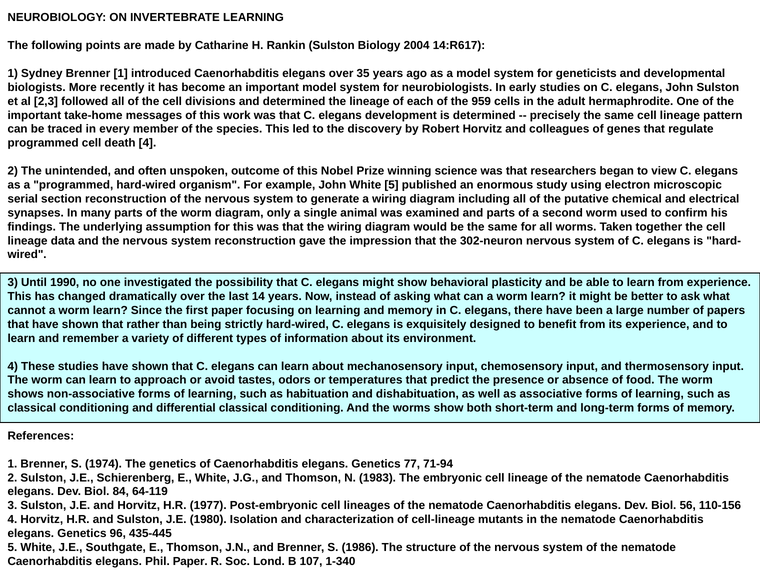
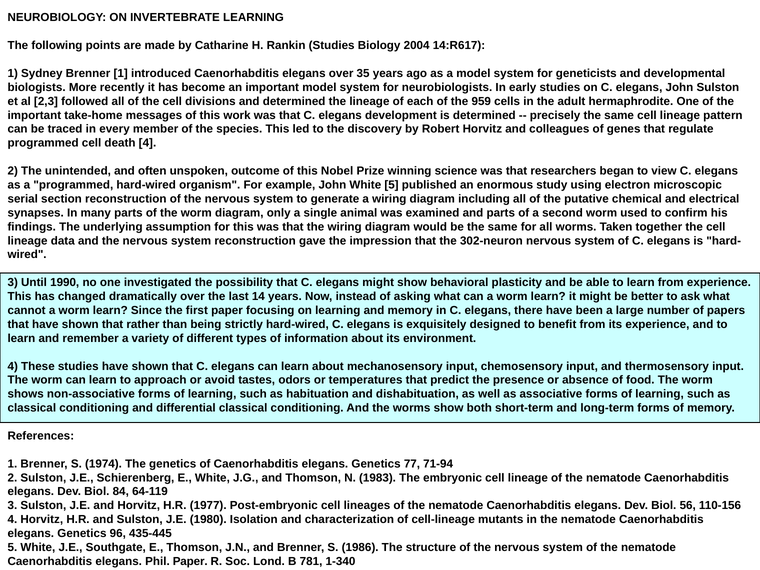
Rankin Sulston: Sulston -> Studies
107: 107 -> 781
